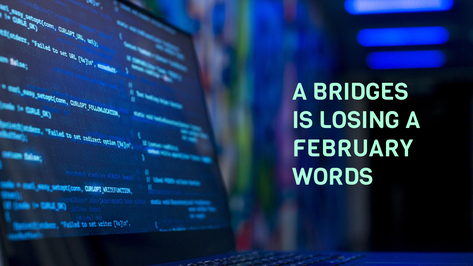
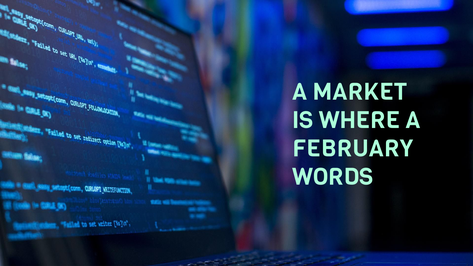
BRIDGES: BRIDGES -> MARKET
LOSING: LOSING -> WHERE
